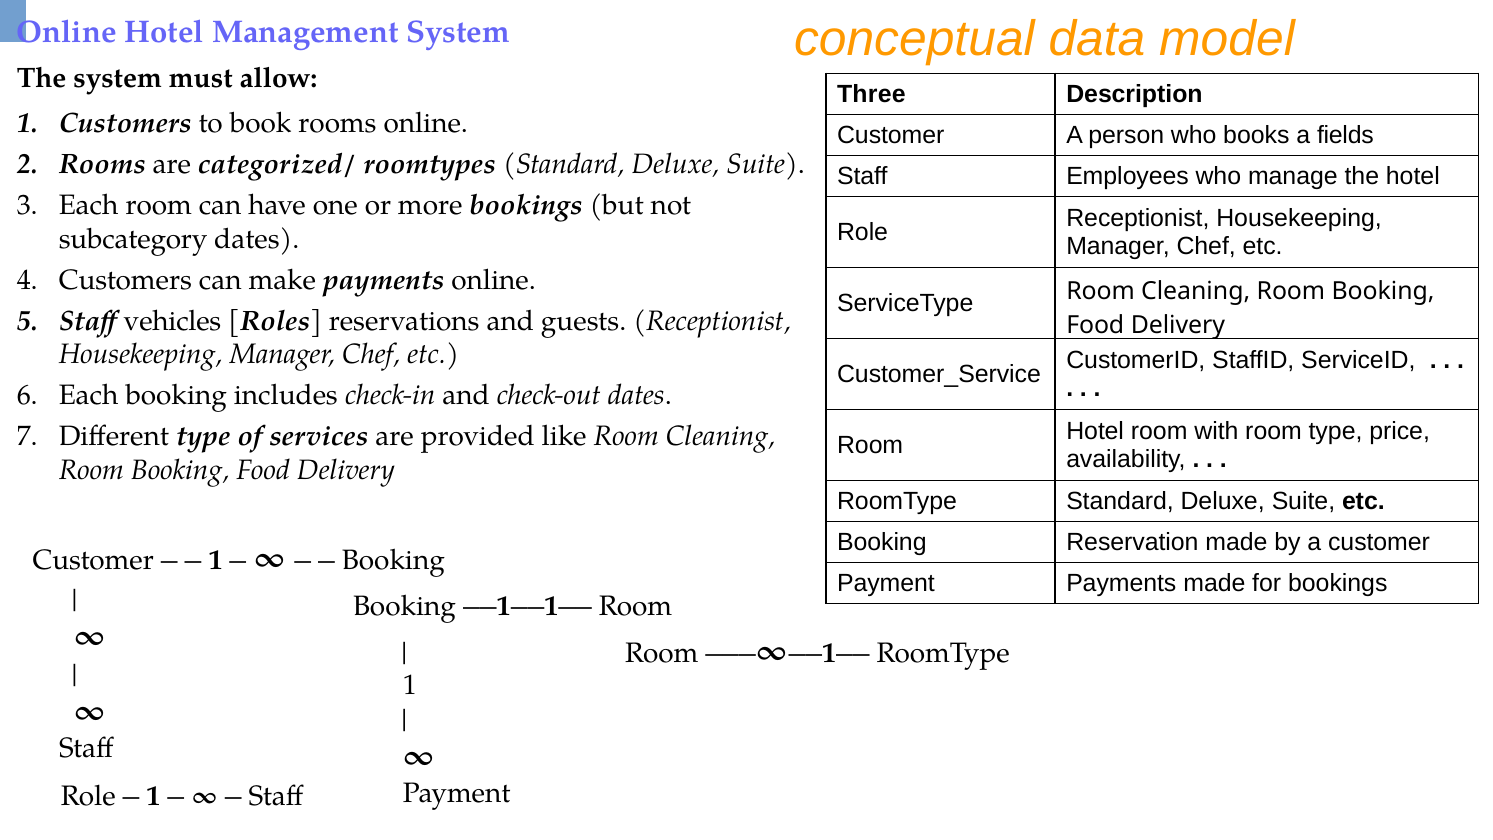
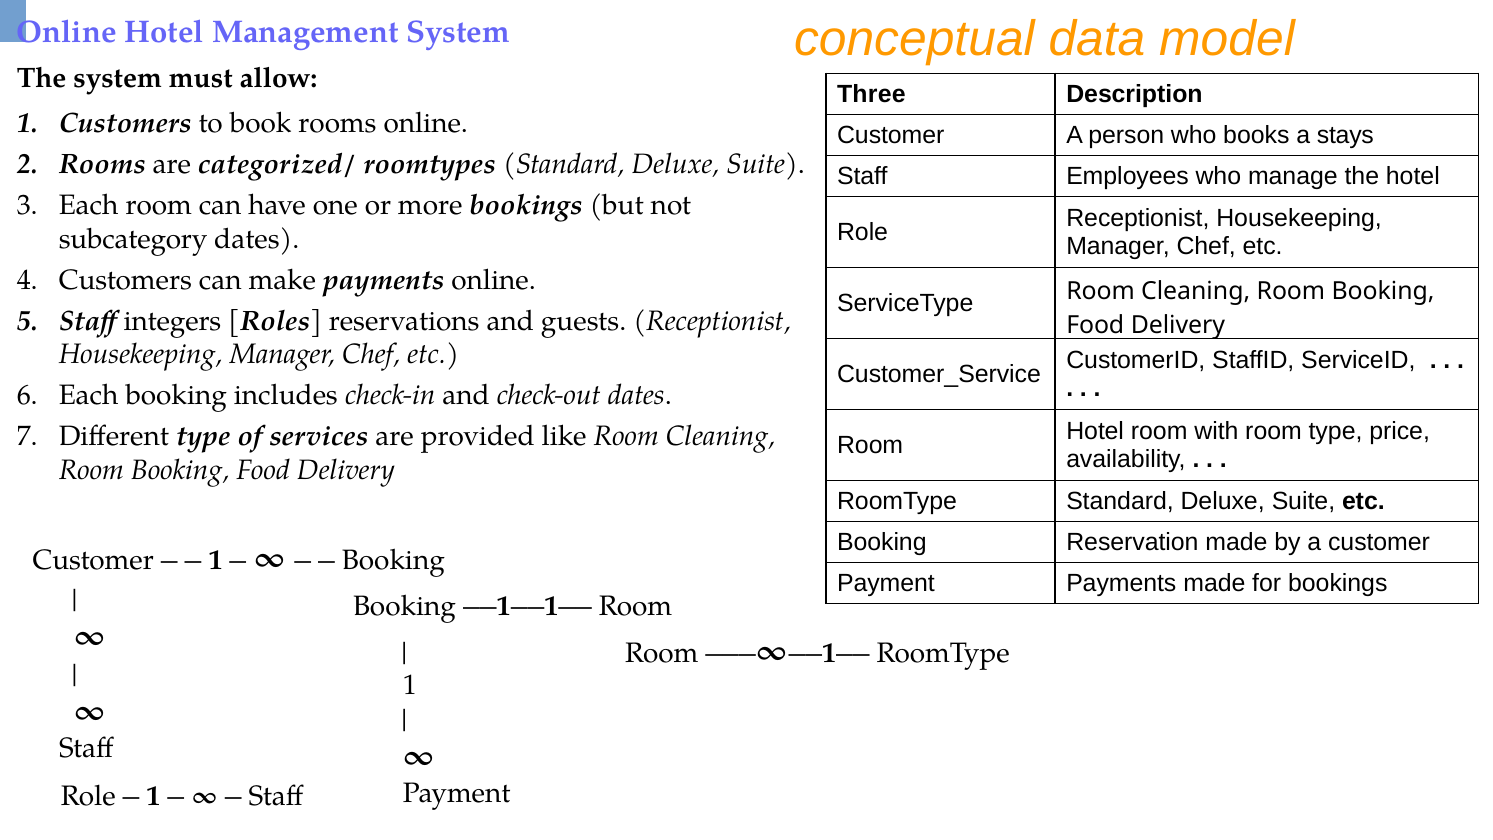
fields: fields -> stays
vehicles: vehicles -> integers
